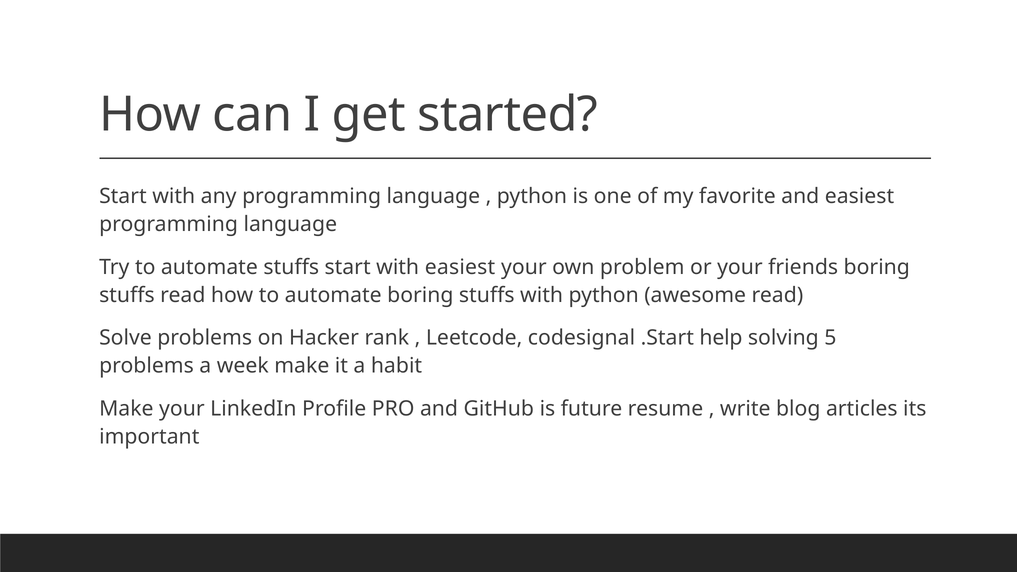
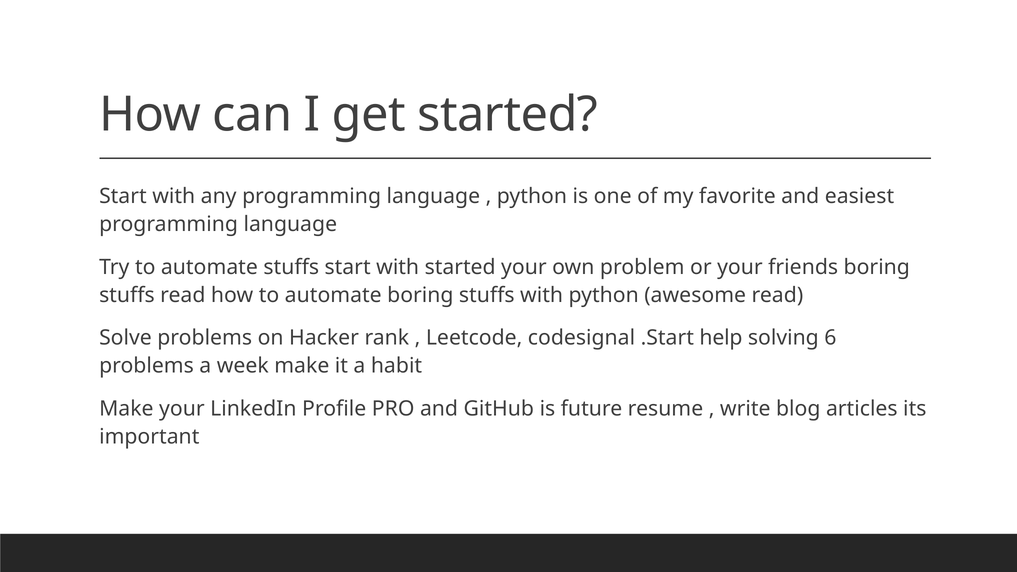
with easiest: easiest -> started
5: 5 -> 6
